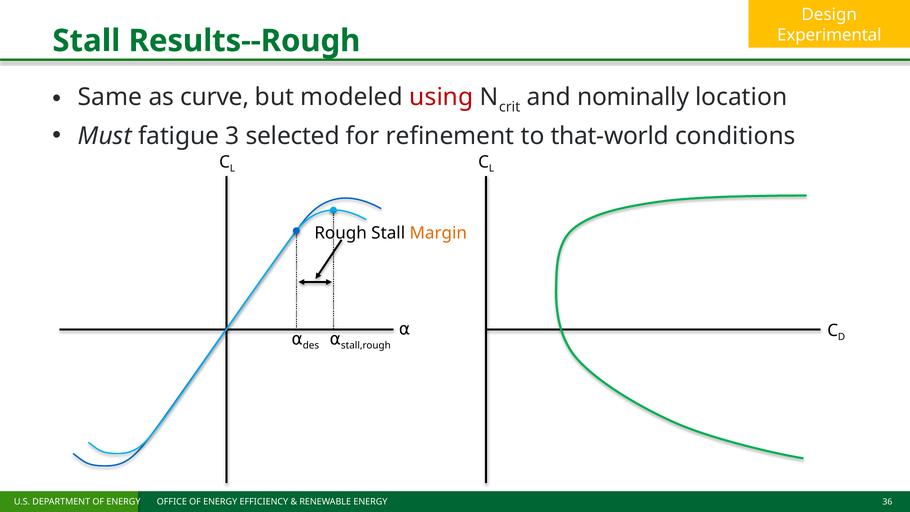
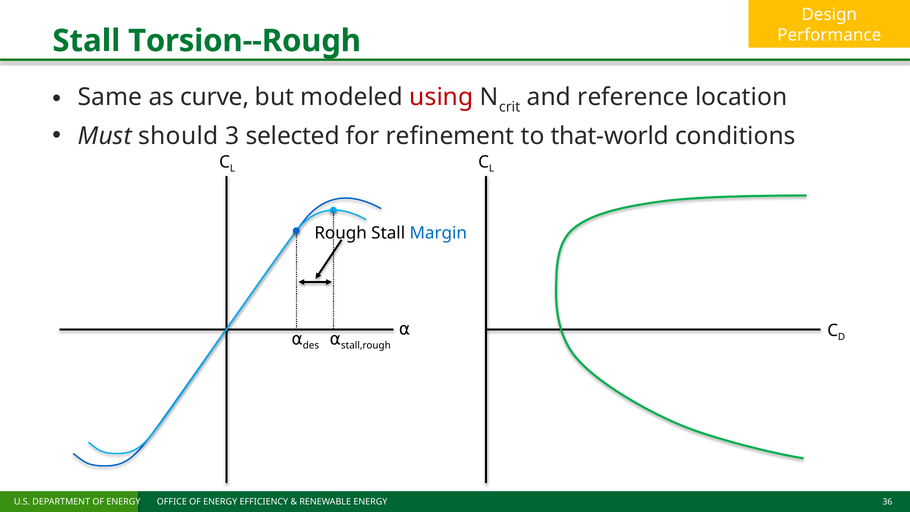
Experimental: Experimental -> Performance
Results--Rough: Results--Rough -> Torsion--Rough
nominally: nominally -> reference
fatigue: fatigue -> should
Margin colour: orange -> blue
